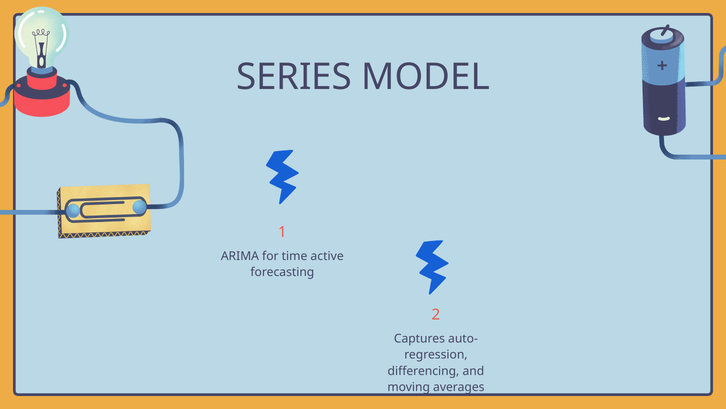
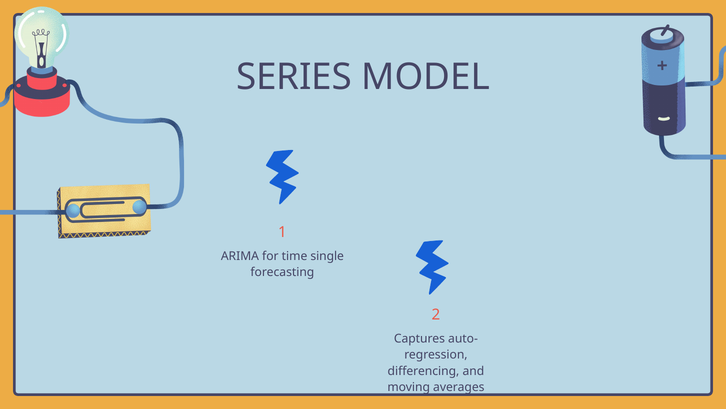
active: active -> single
